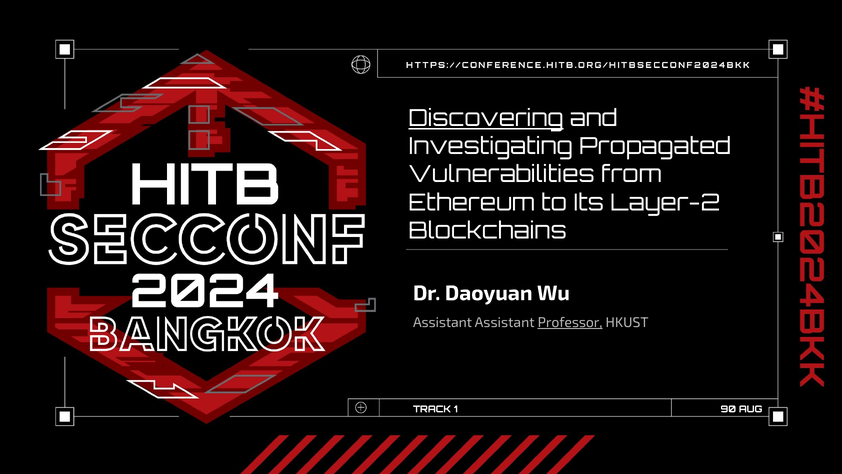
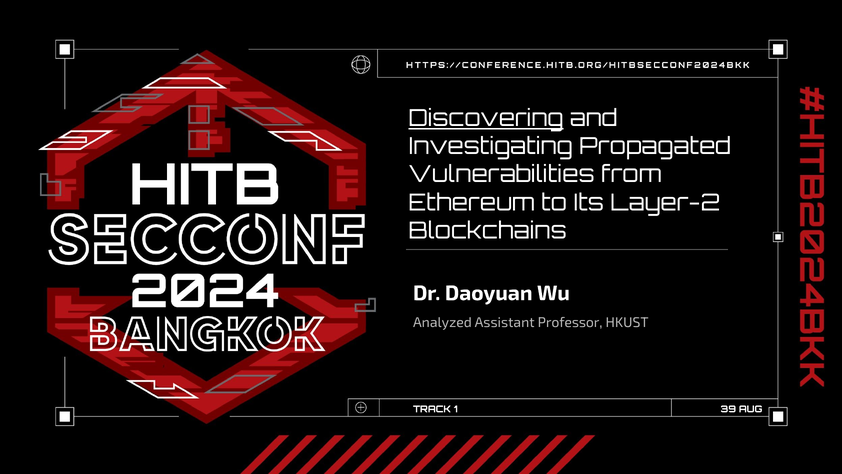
Assistant at (443, 322): Assistant -> Analyzed
Professor underline: present -> none
90: 90 -> 39
